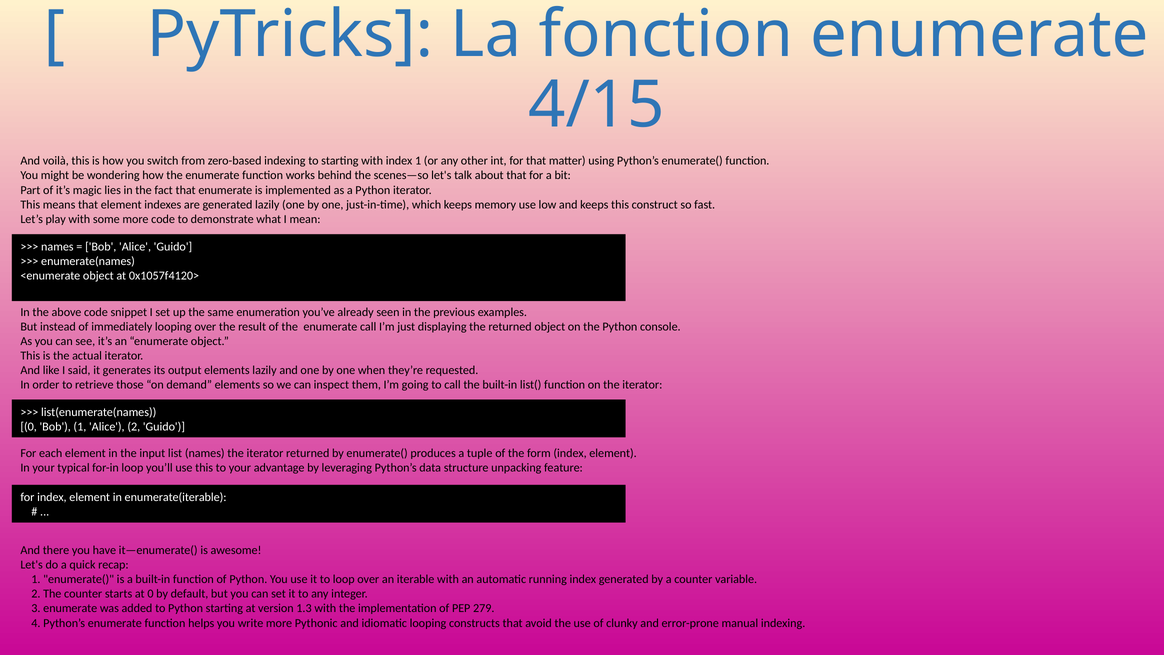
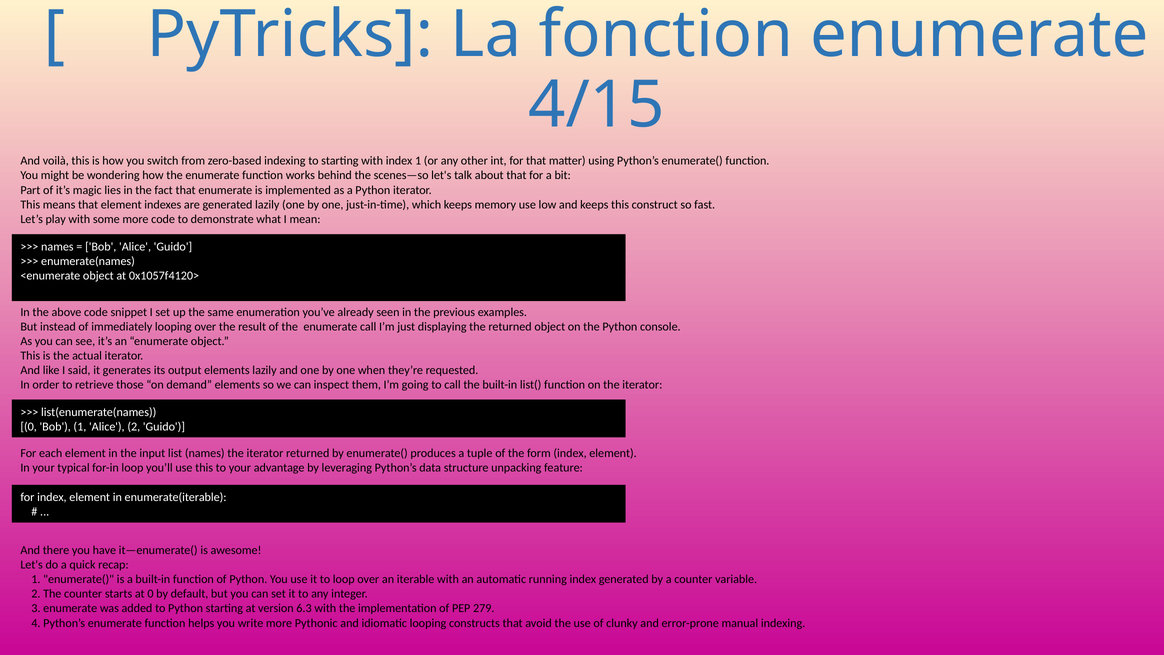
1.3: 1.3 -> 6.3
